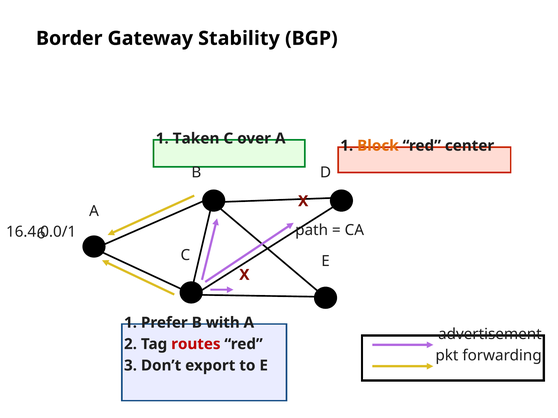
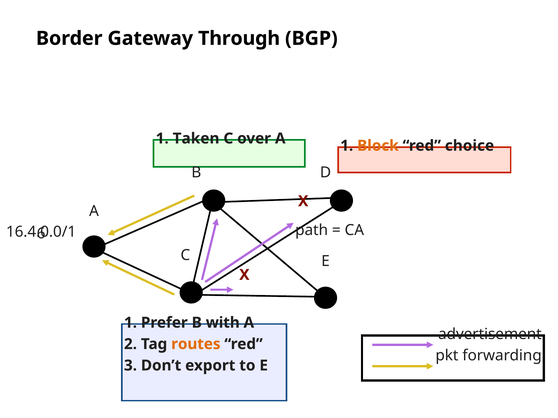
Stability: Stability -> Through
center: center -> choice
routes colour: red -> orange
